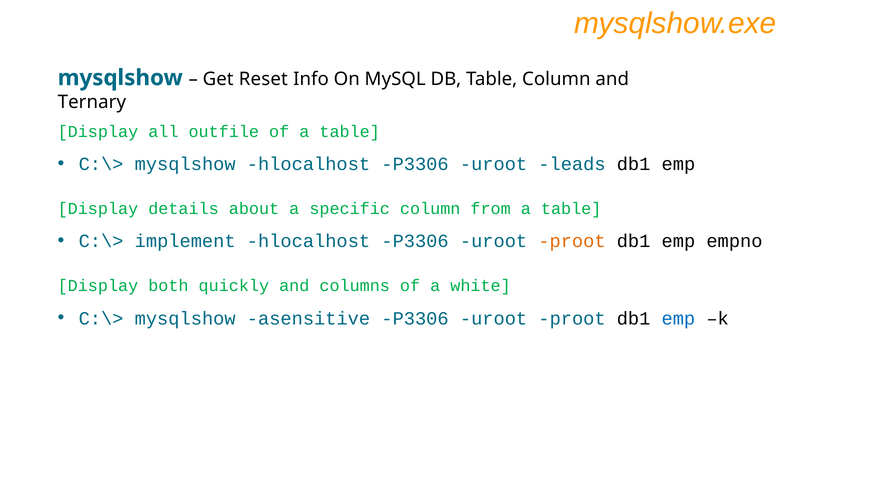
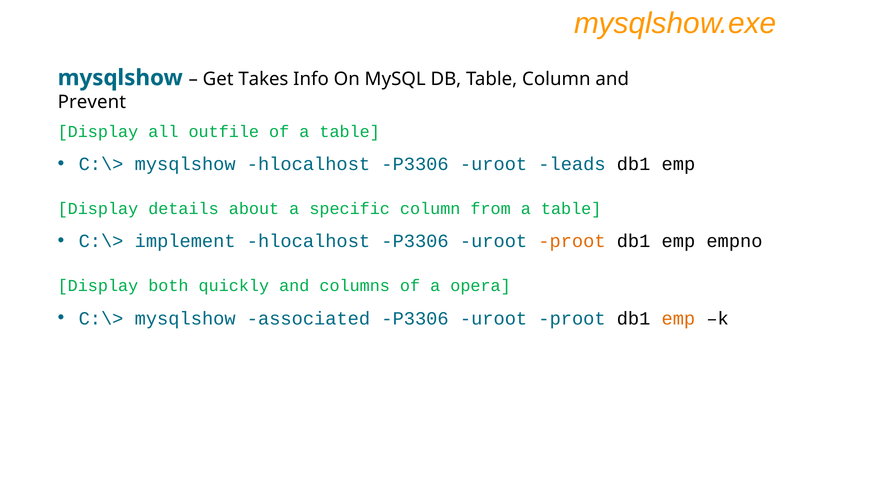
Reset: Reset -> Takes
Ternary: Ternary -> Prevent
white: white -> opera
asensitive: asensitive -> associated
emp at (678, 319) colour: blue -> orange
